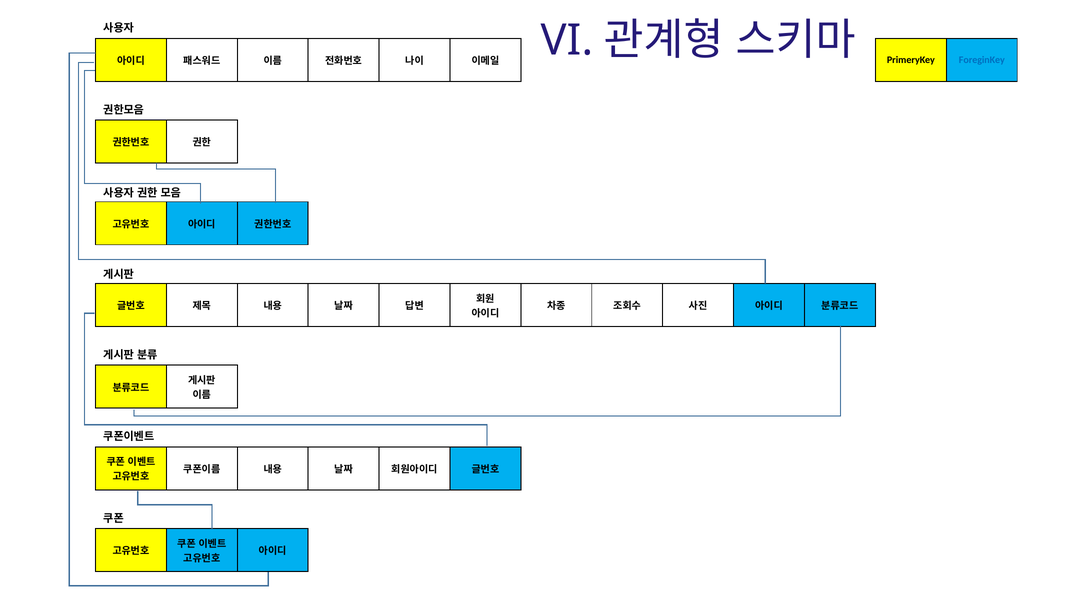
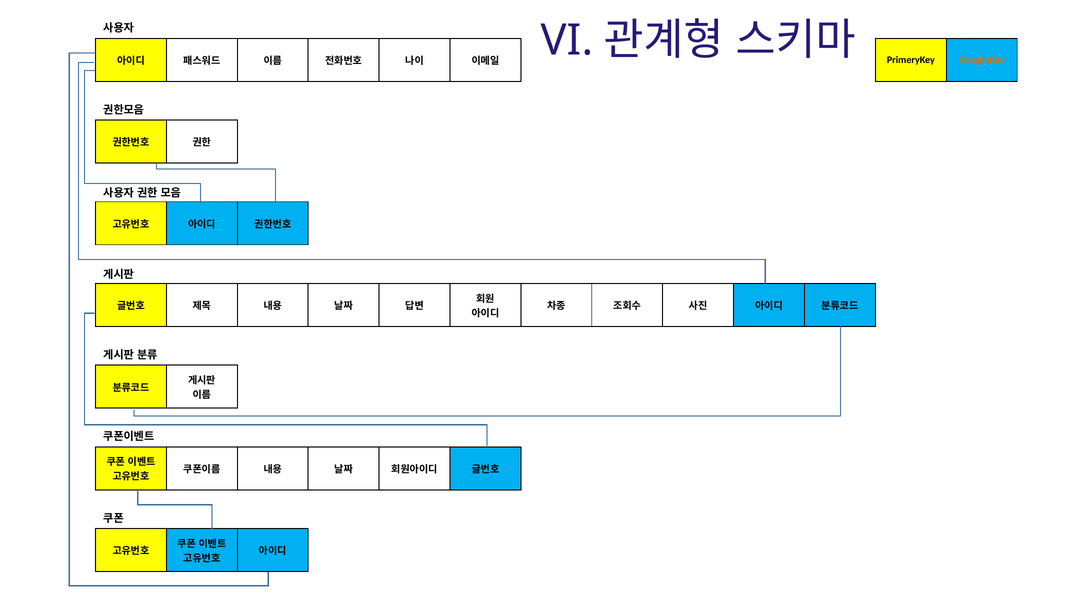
ForeginKey colour: blue -> orange
